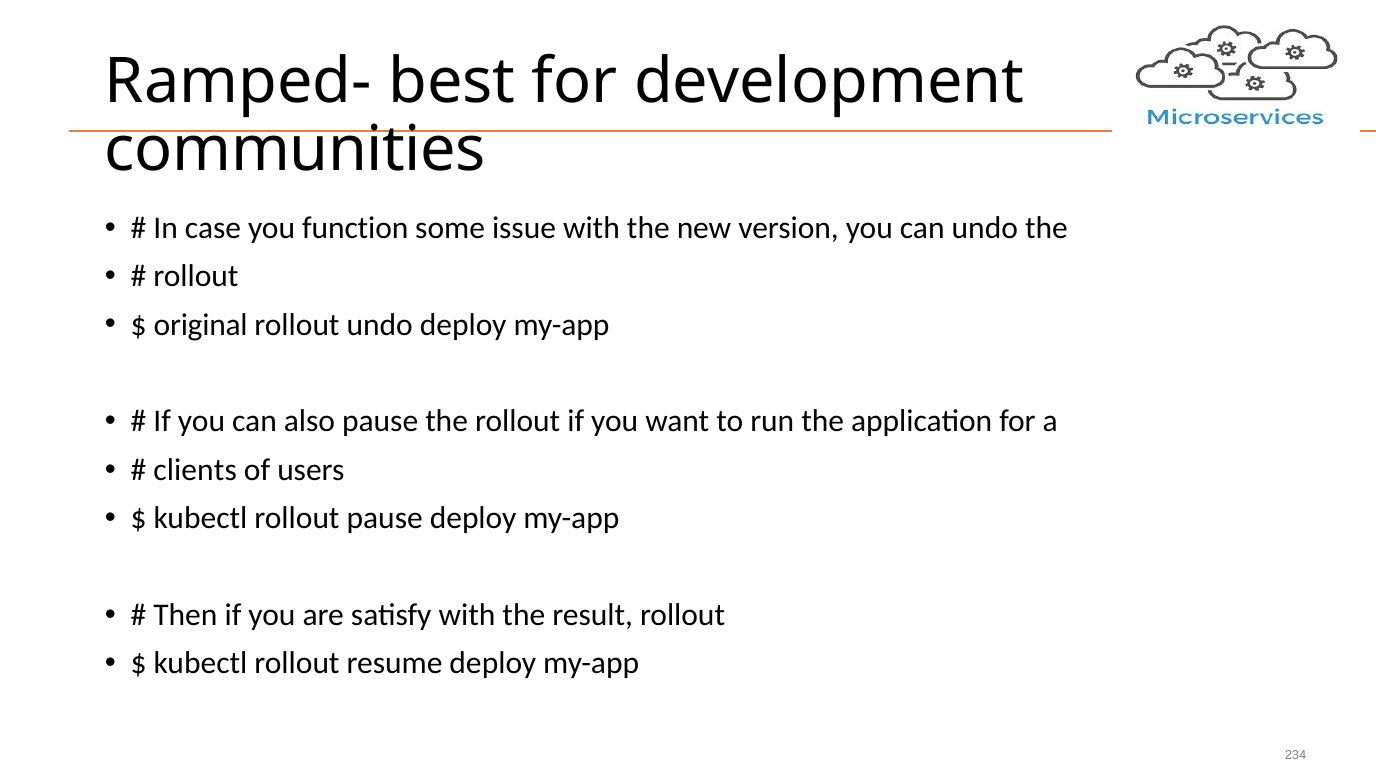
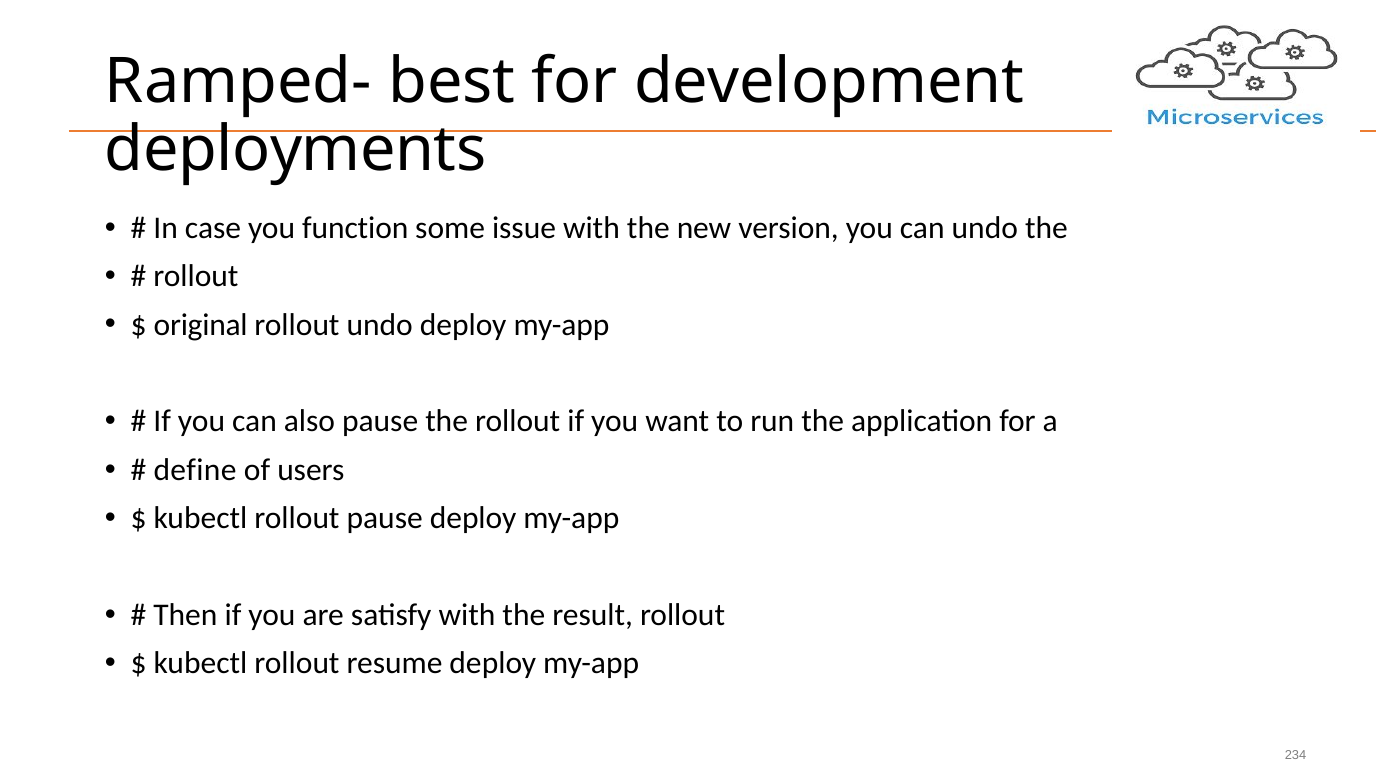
communities: communities -> deployments
clients: clients -> define
